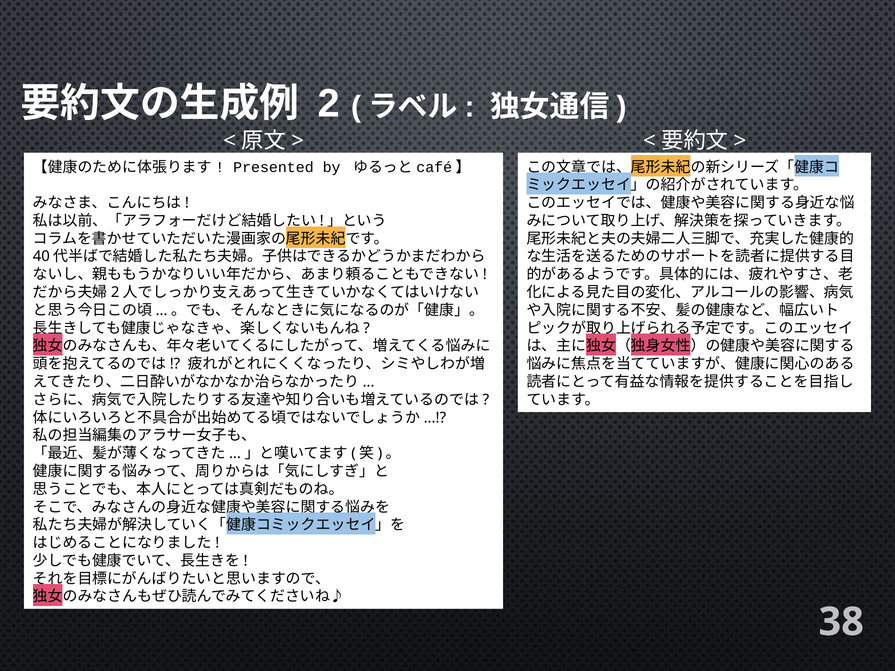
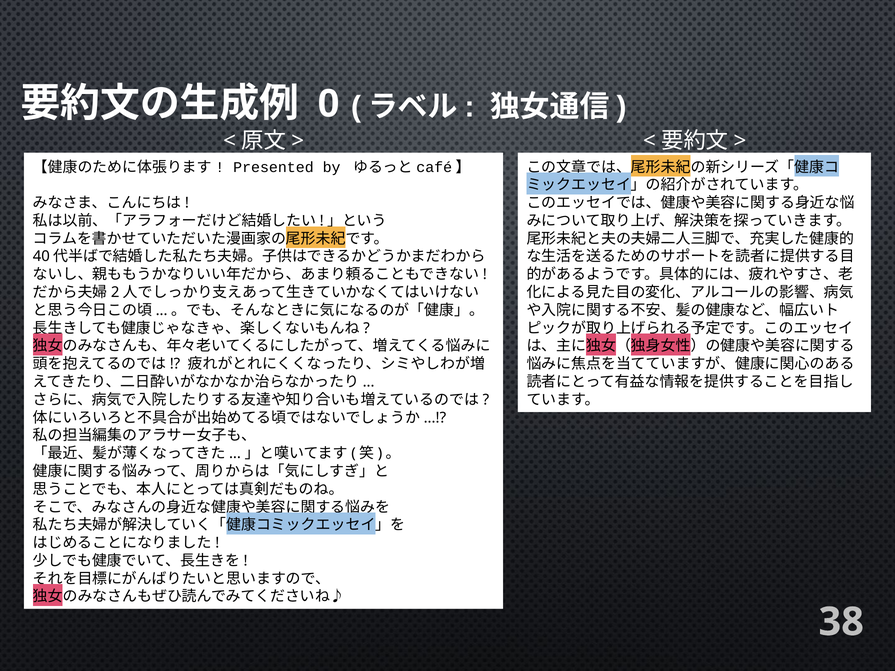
2: 2 -> 0
